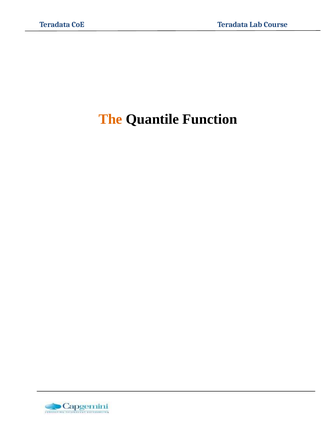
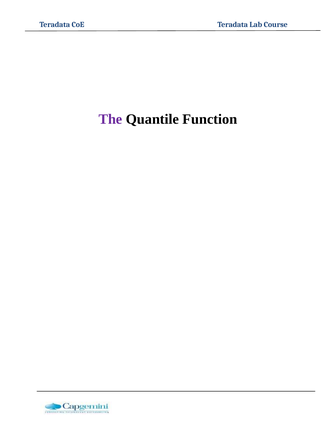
The colour: orange -> purple
